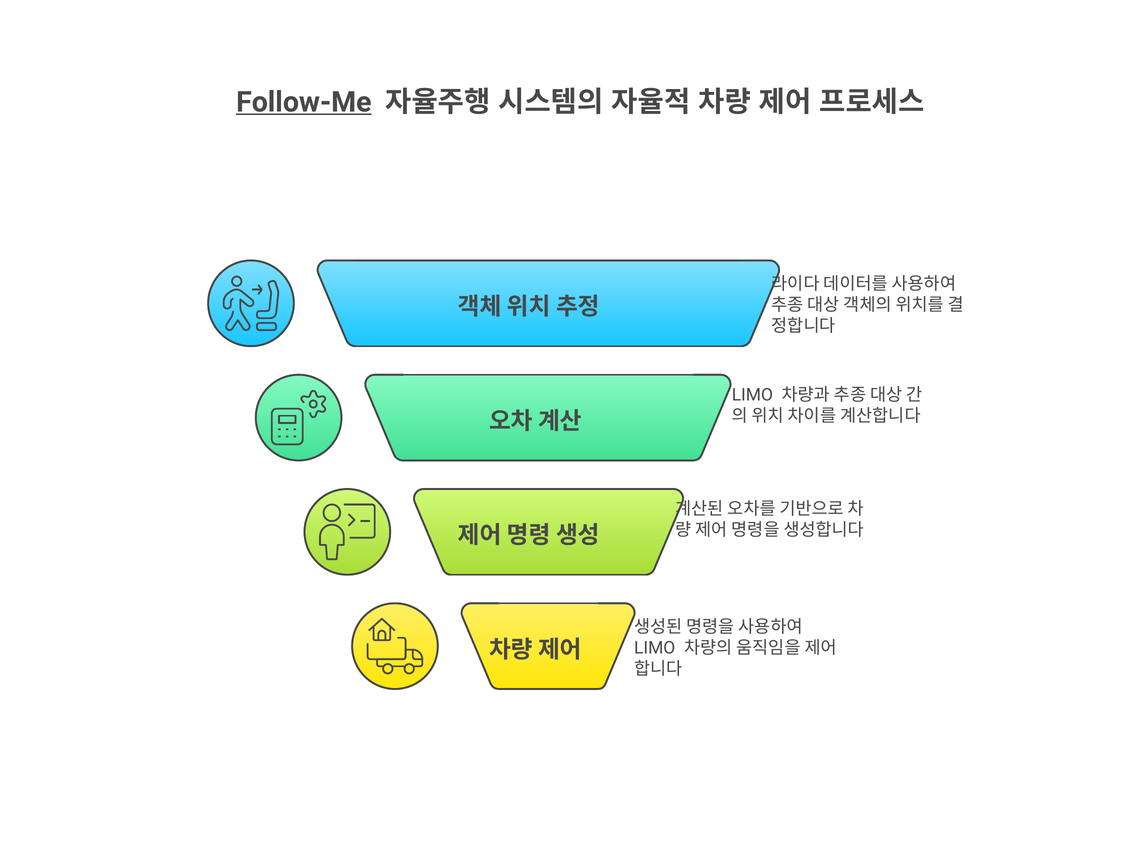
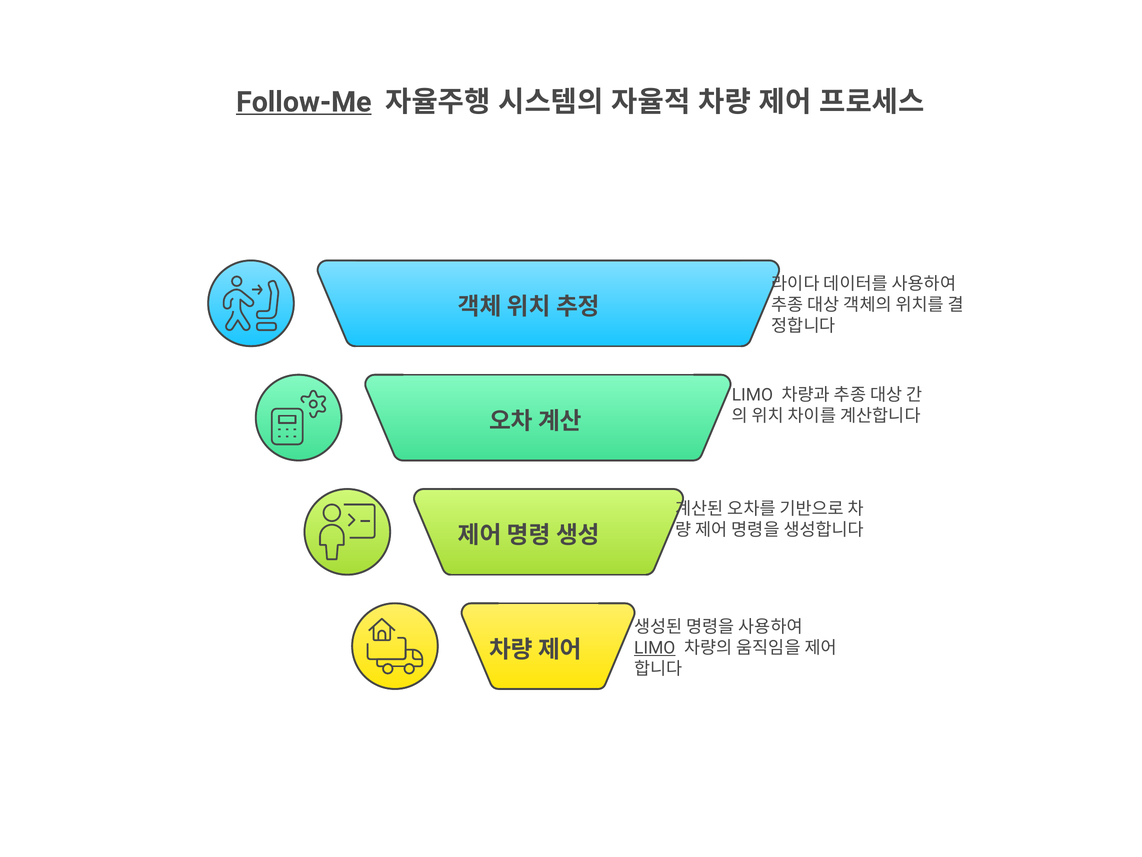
LIMO at (655, 648) underline: none -> present
